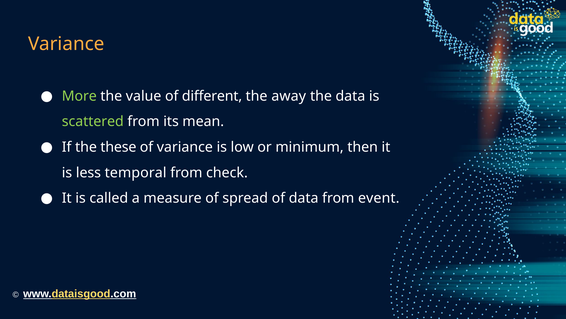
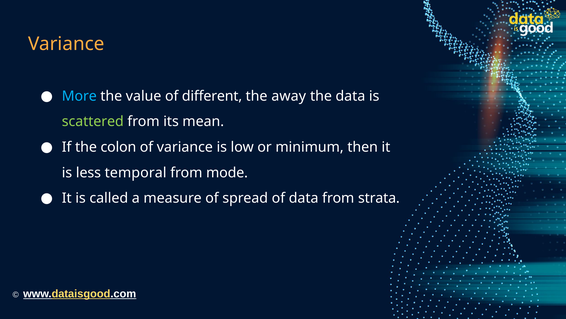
More colour: light green -> light blue
these: these -> colon
check: check -> mode
event: event -> strata
